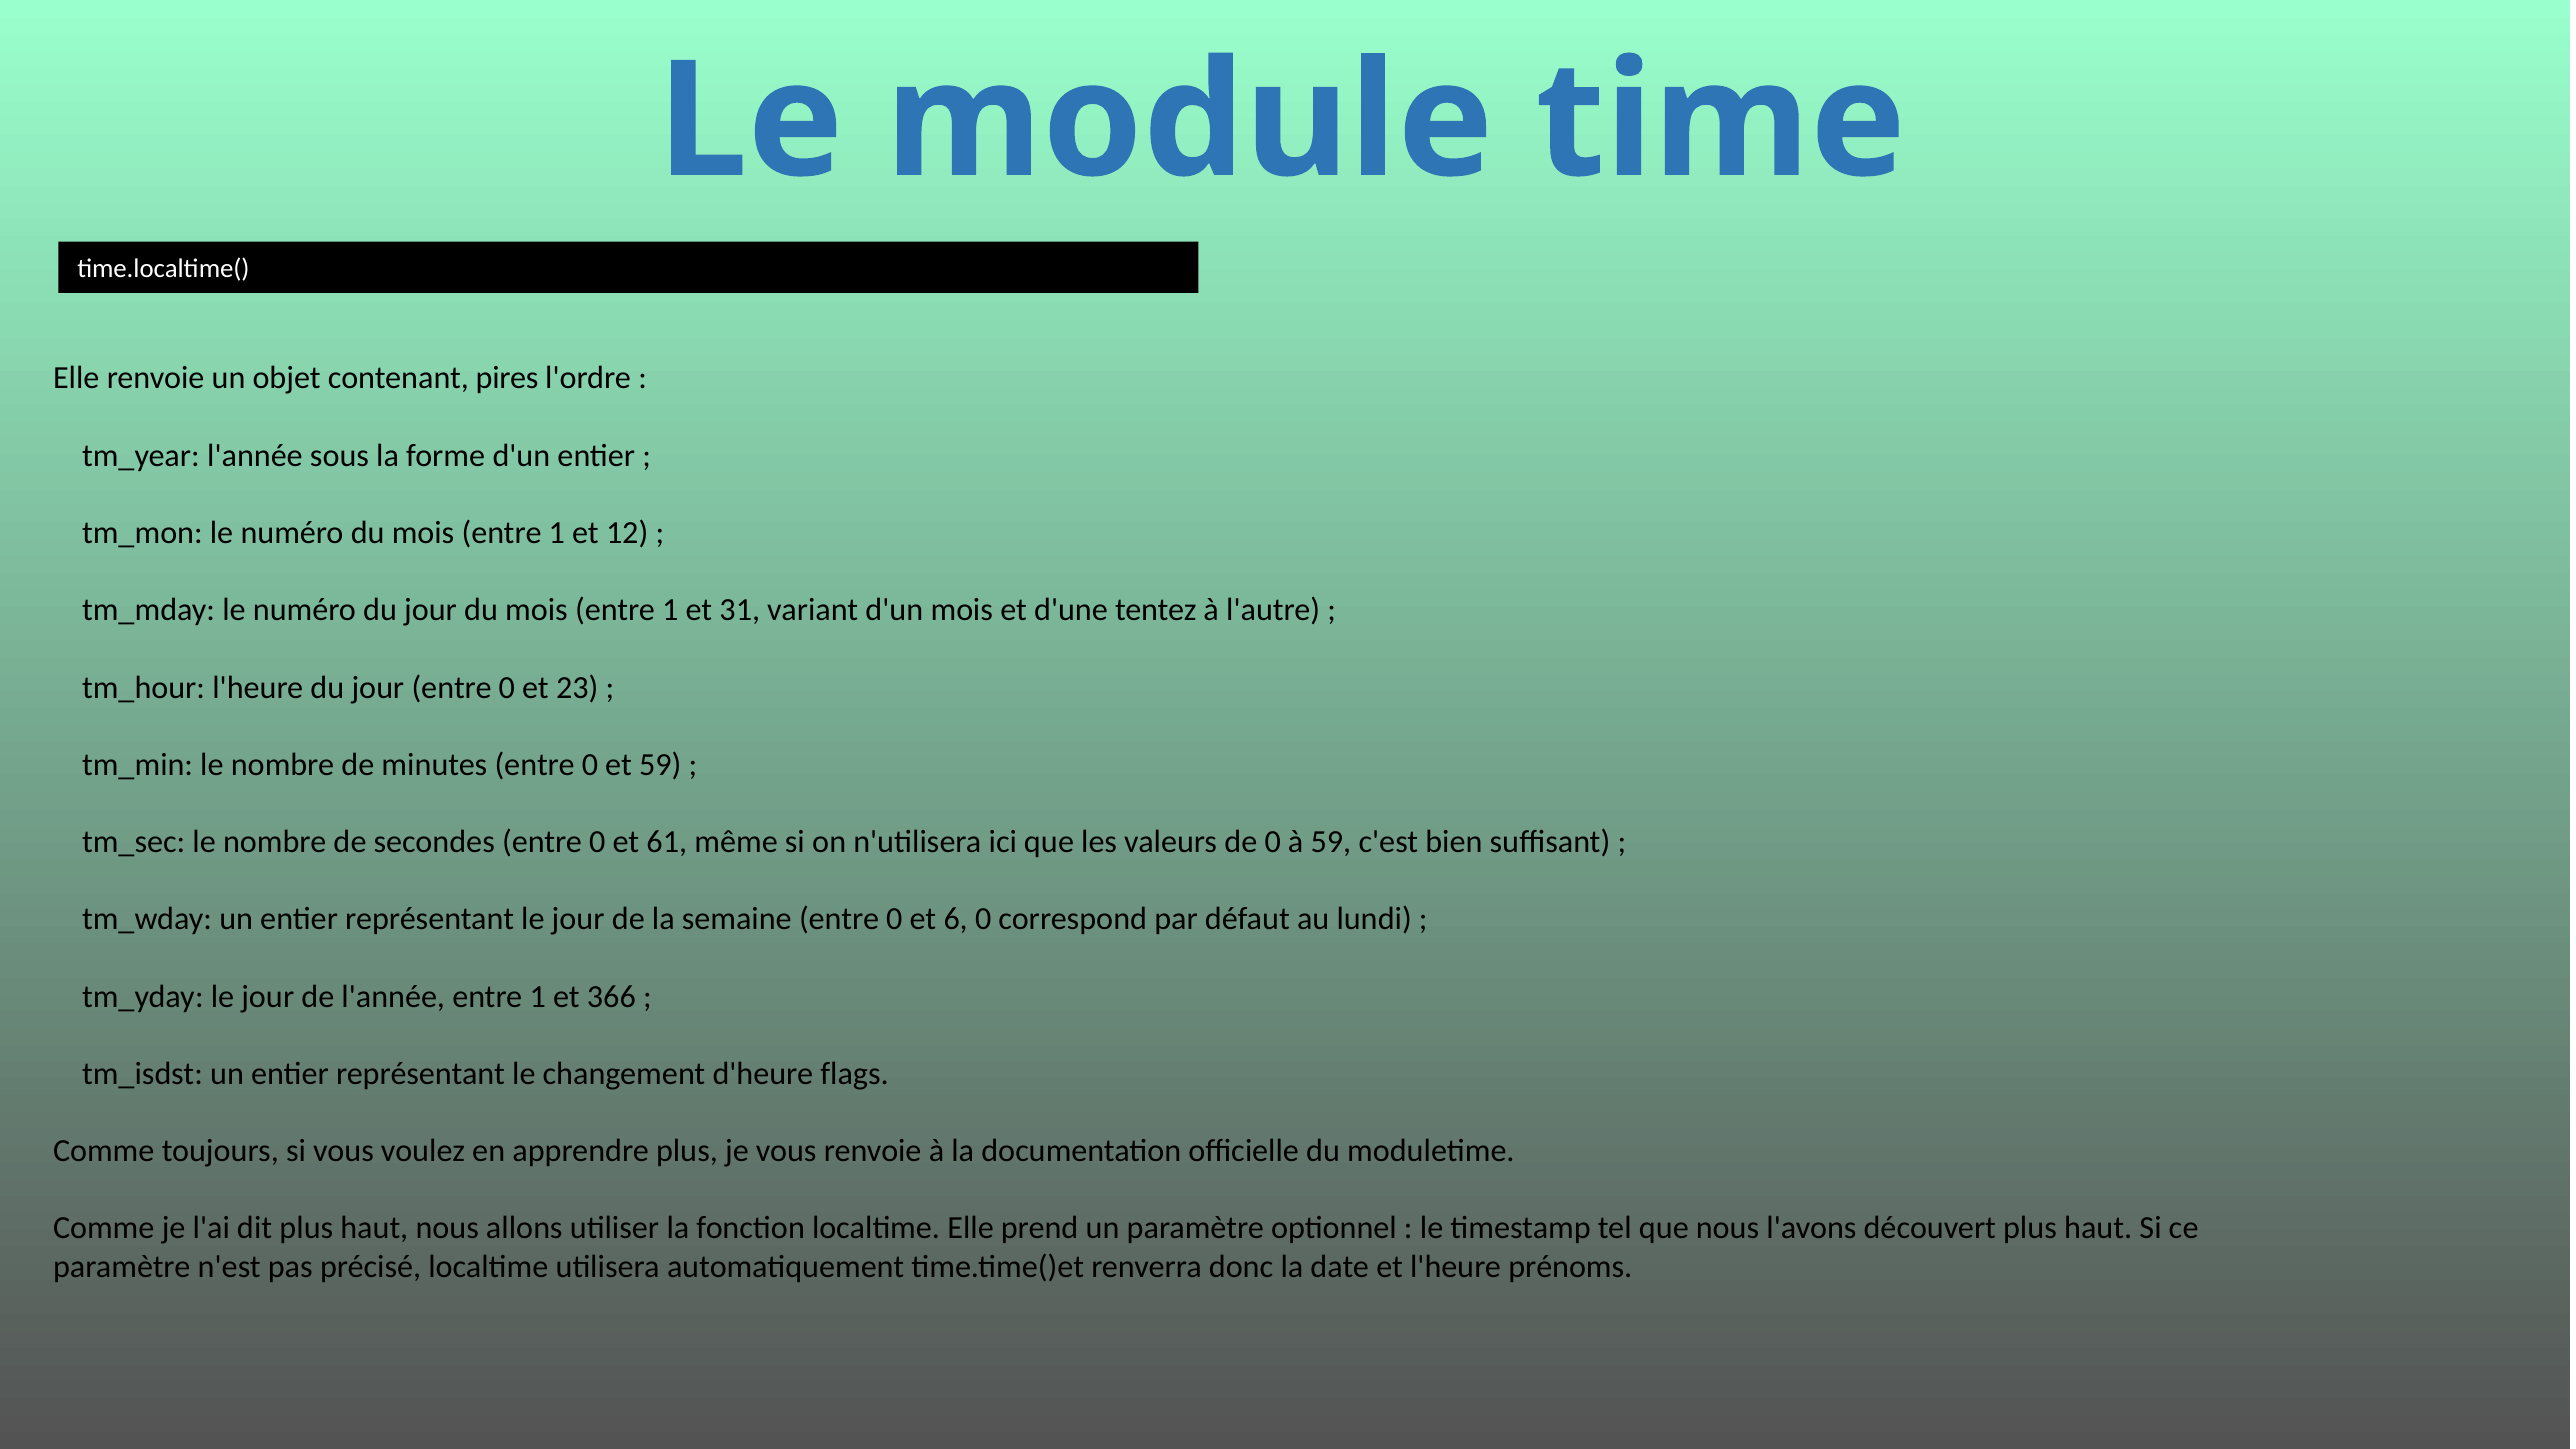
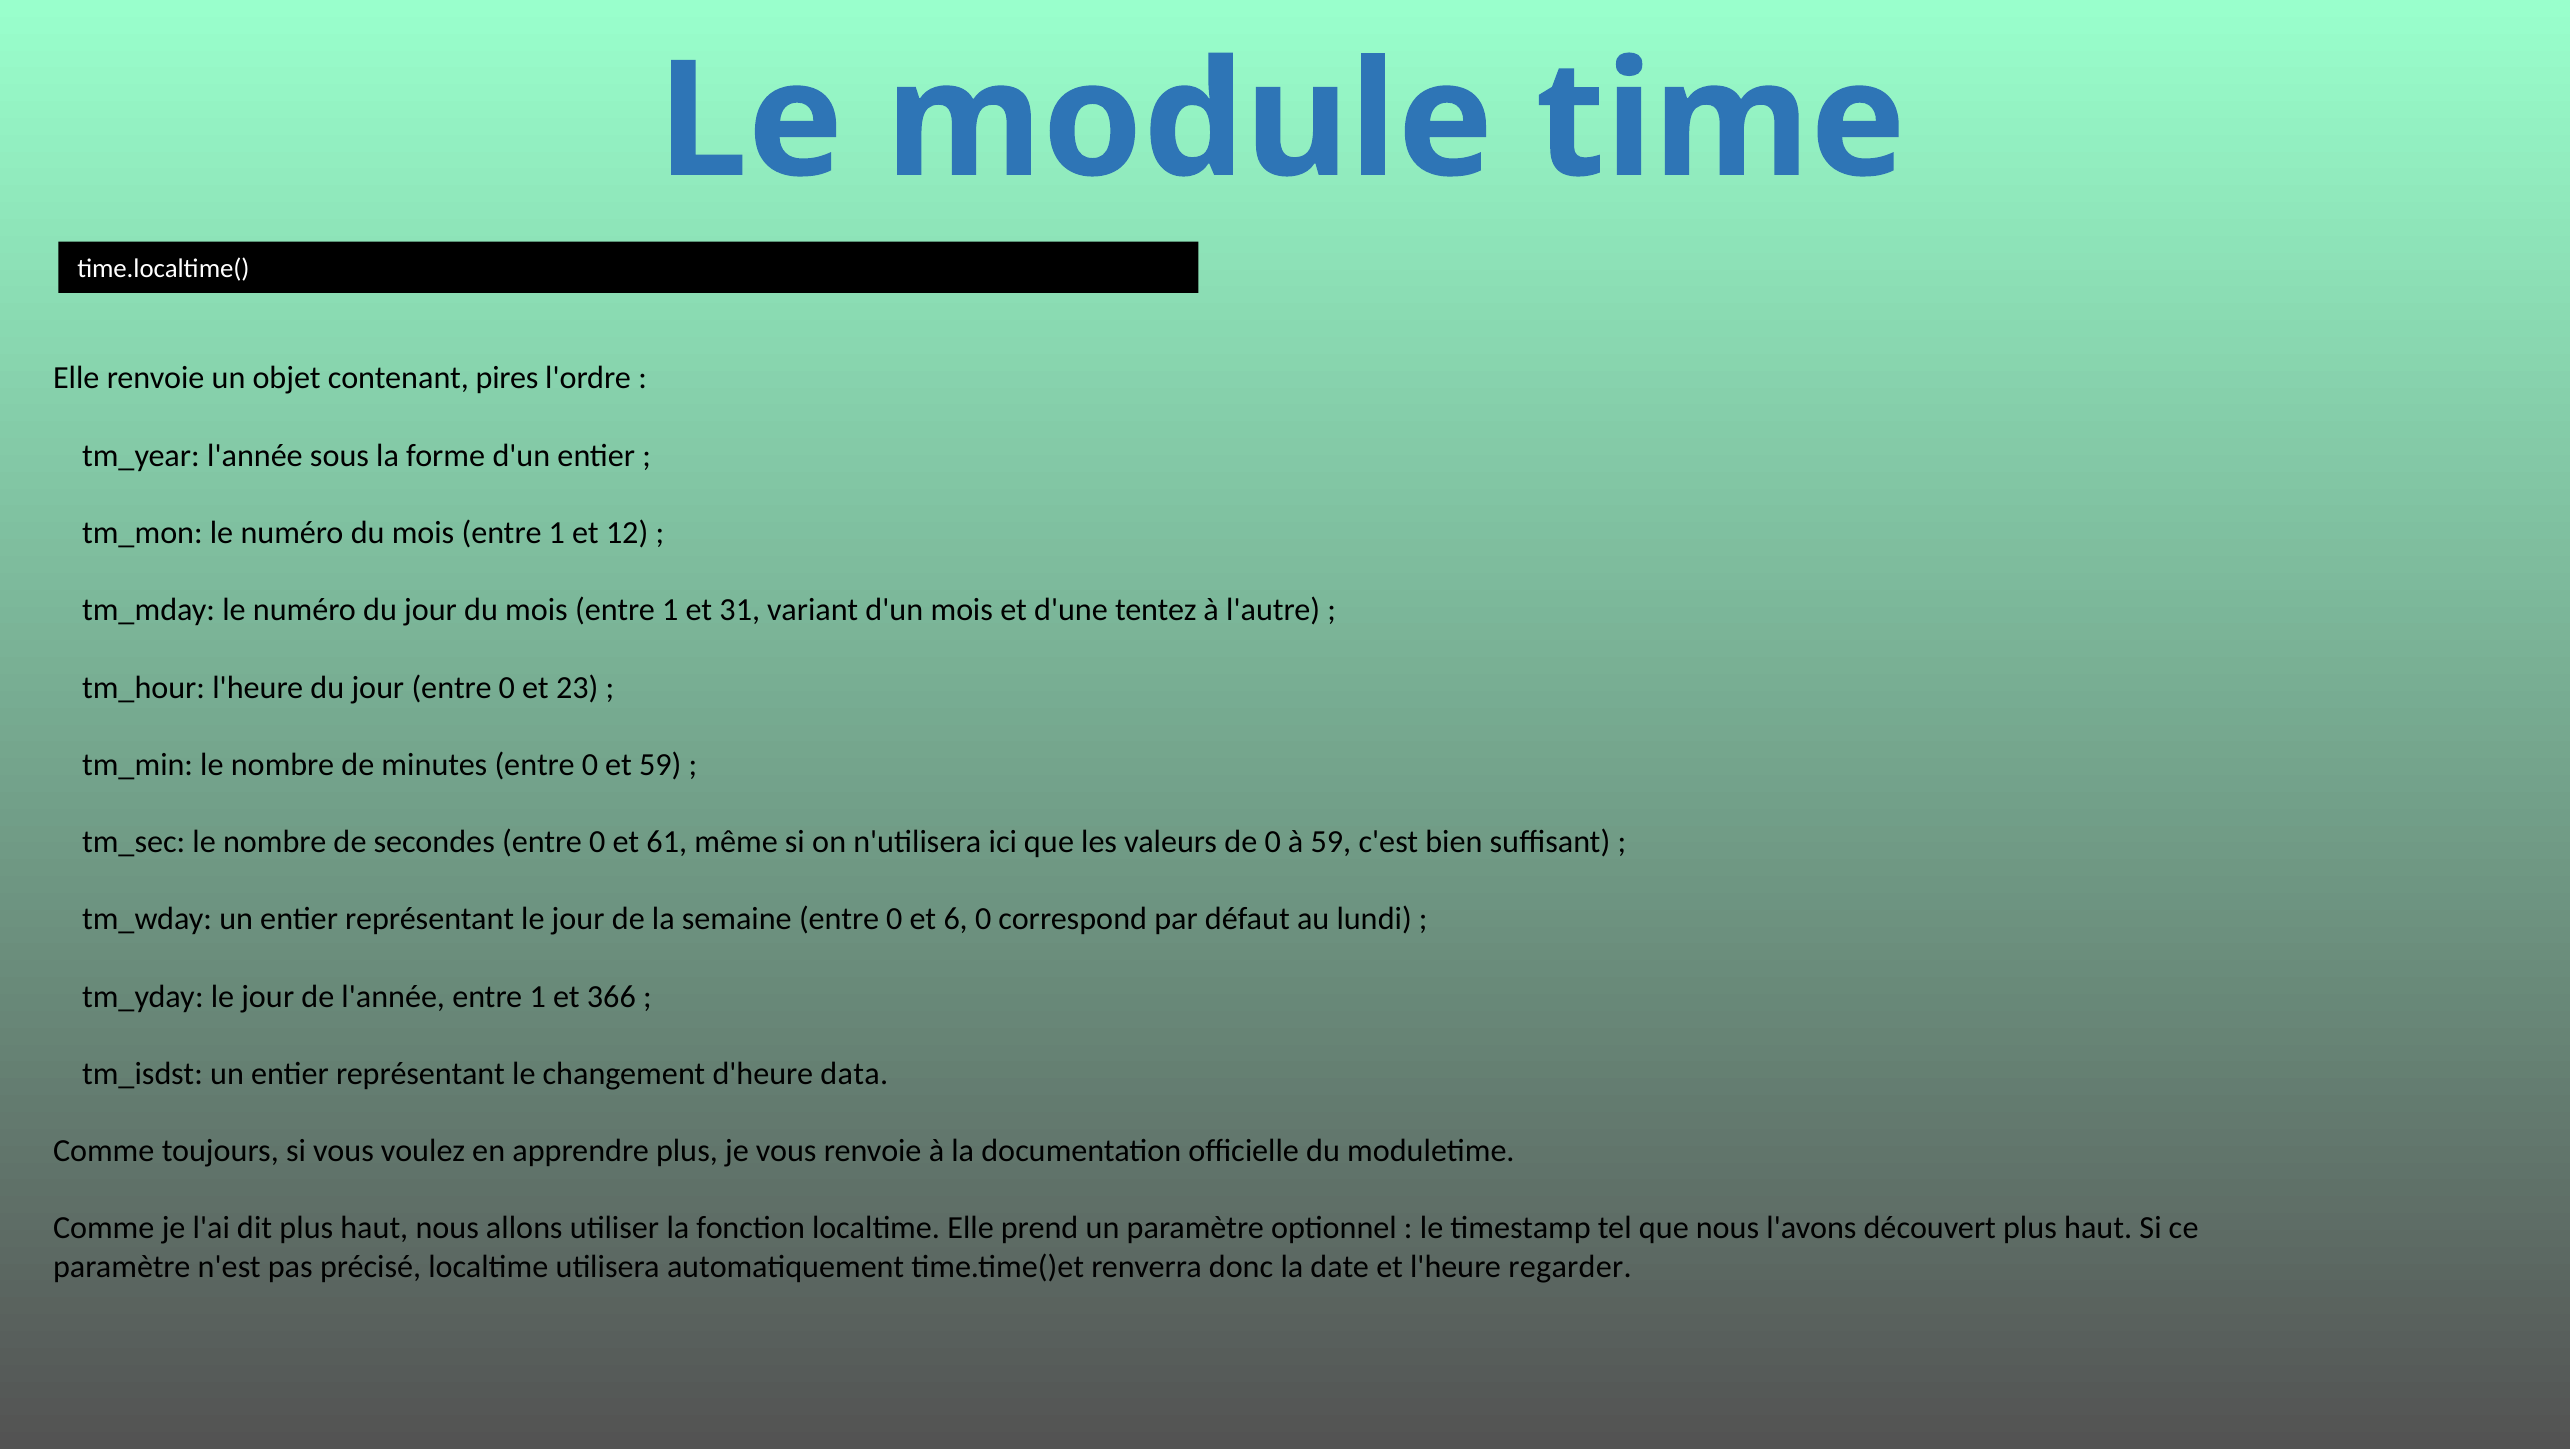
flags: flags -> data
prénoms: prénoms -> regarder
